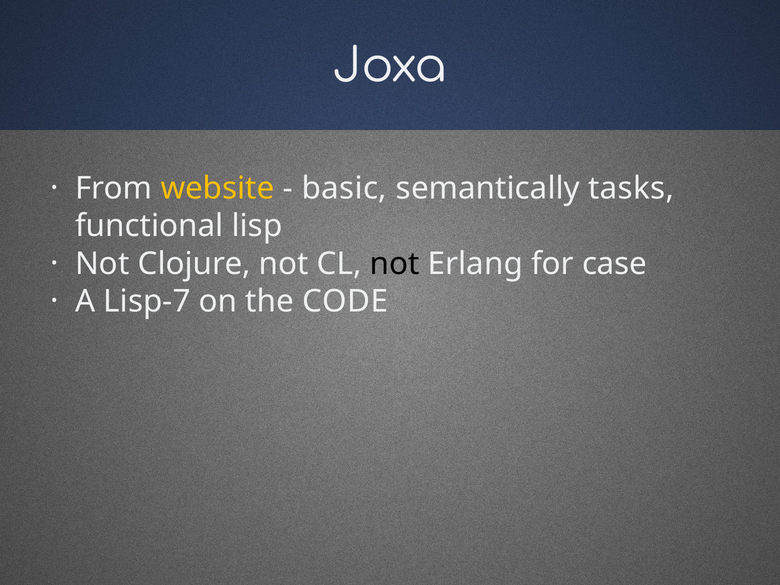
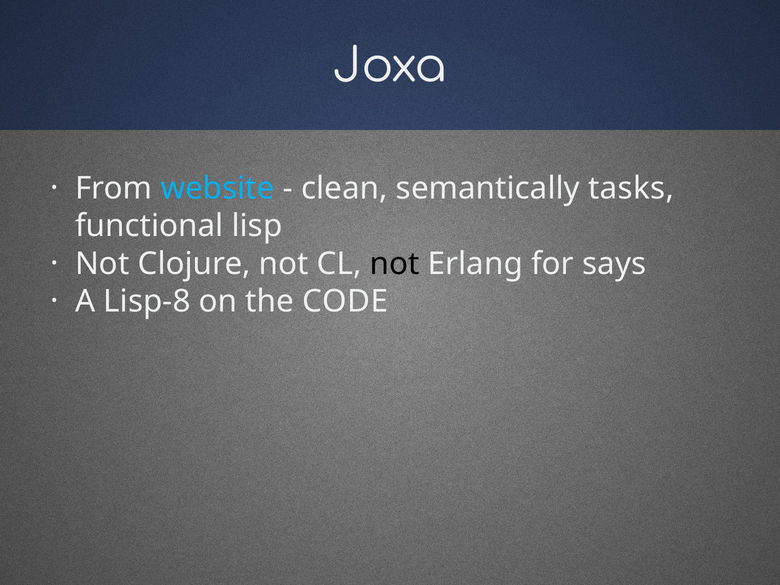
website colour: yellow -> light blue
basic: basic -> clean
case: case -> says
Lisp-7: Lisp-7 -> Lisp-8
